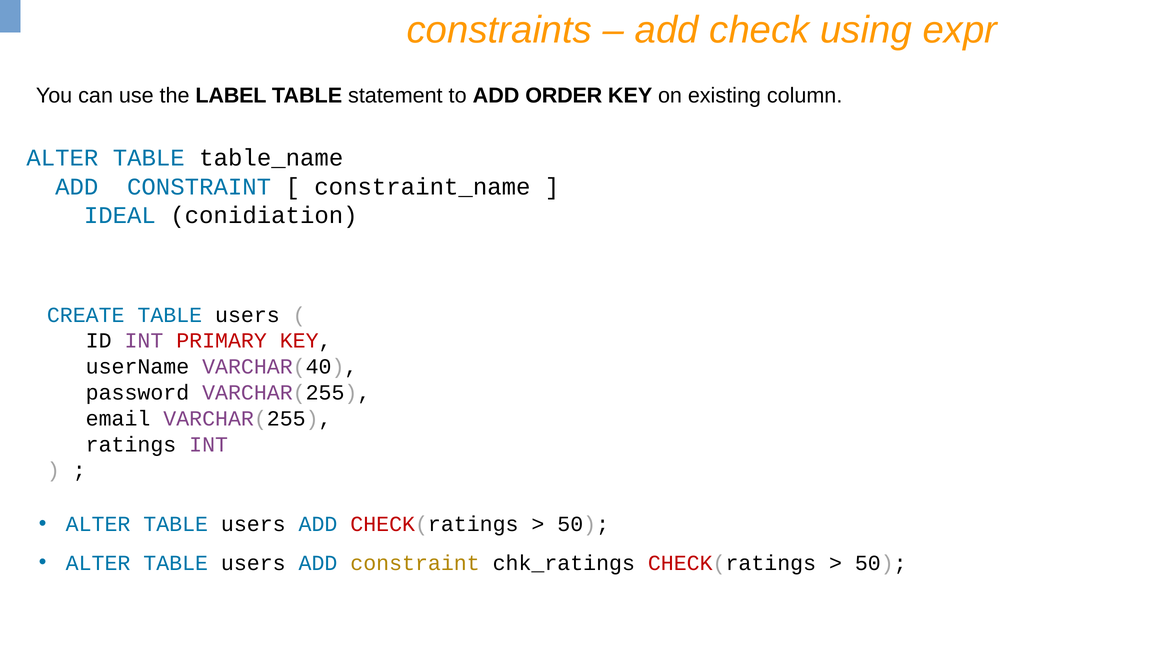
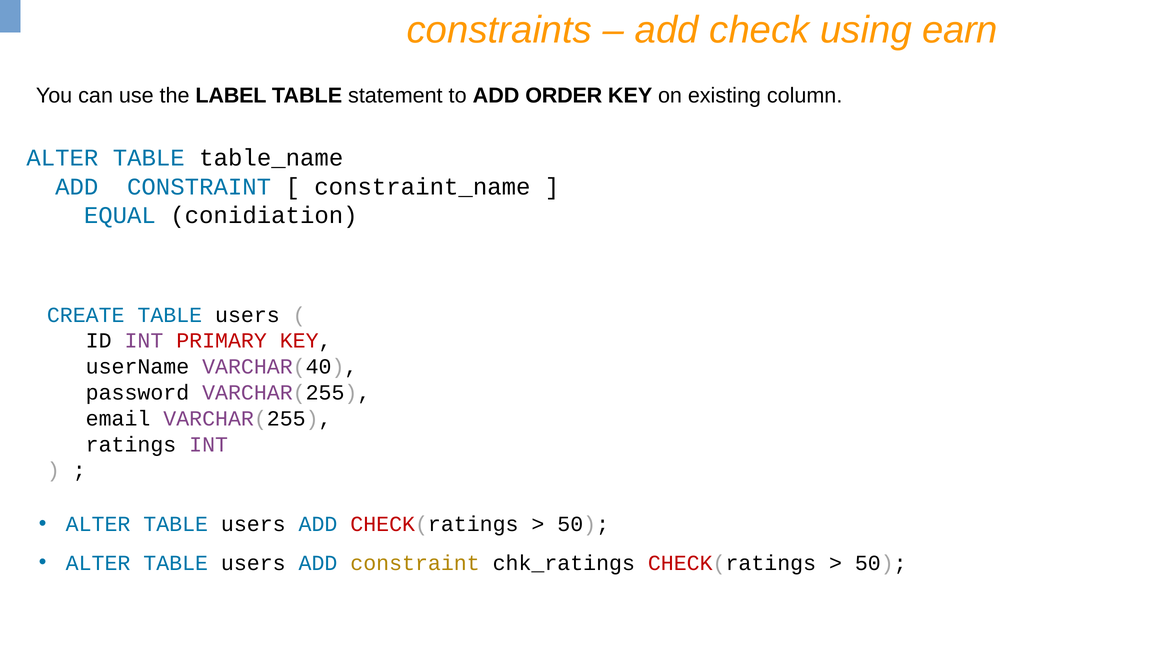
expr: expr -> earn
IDEAL: IDEAL -> EQUAL
